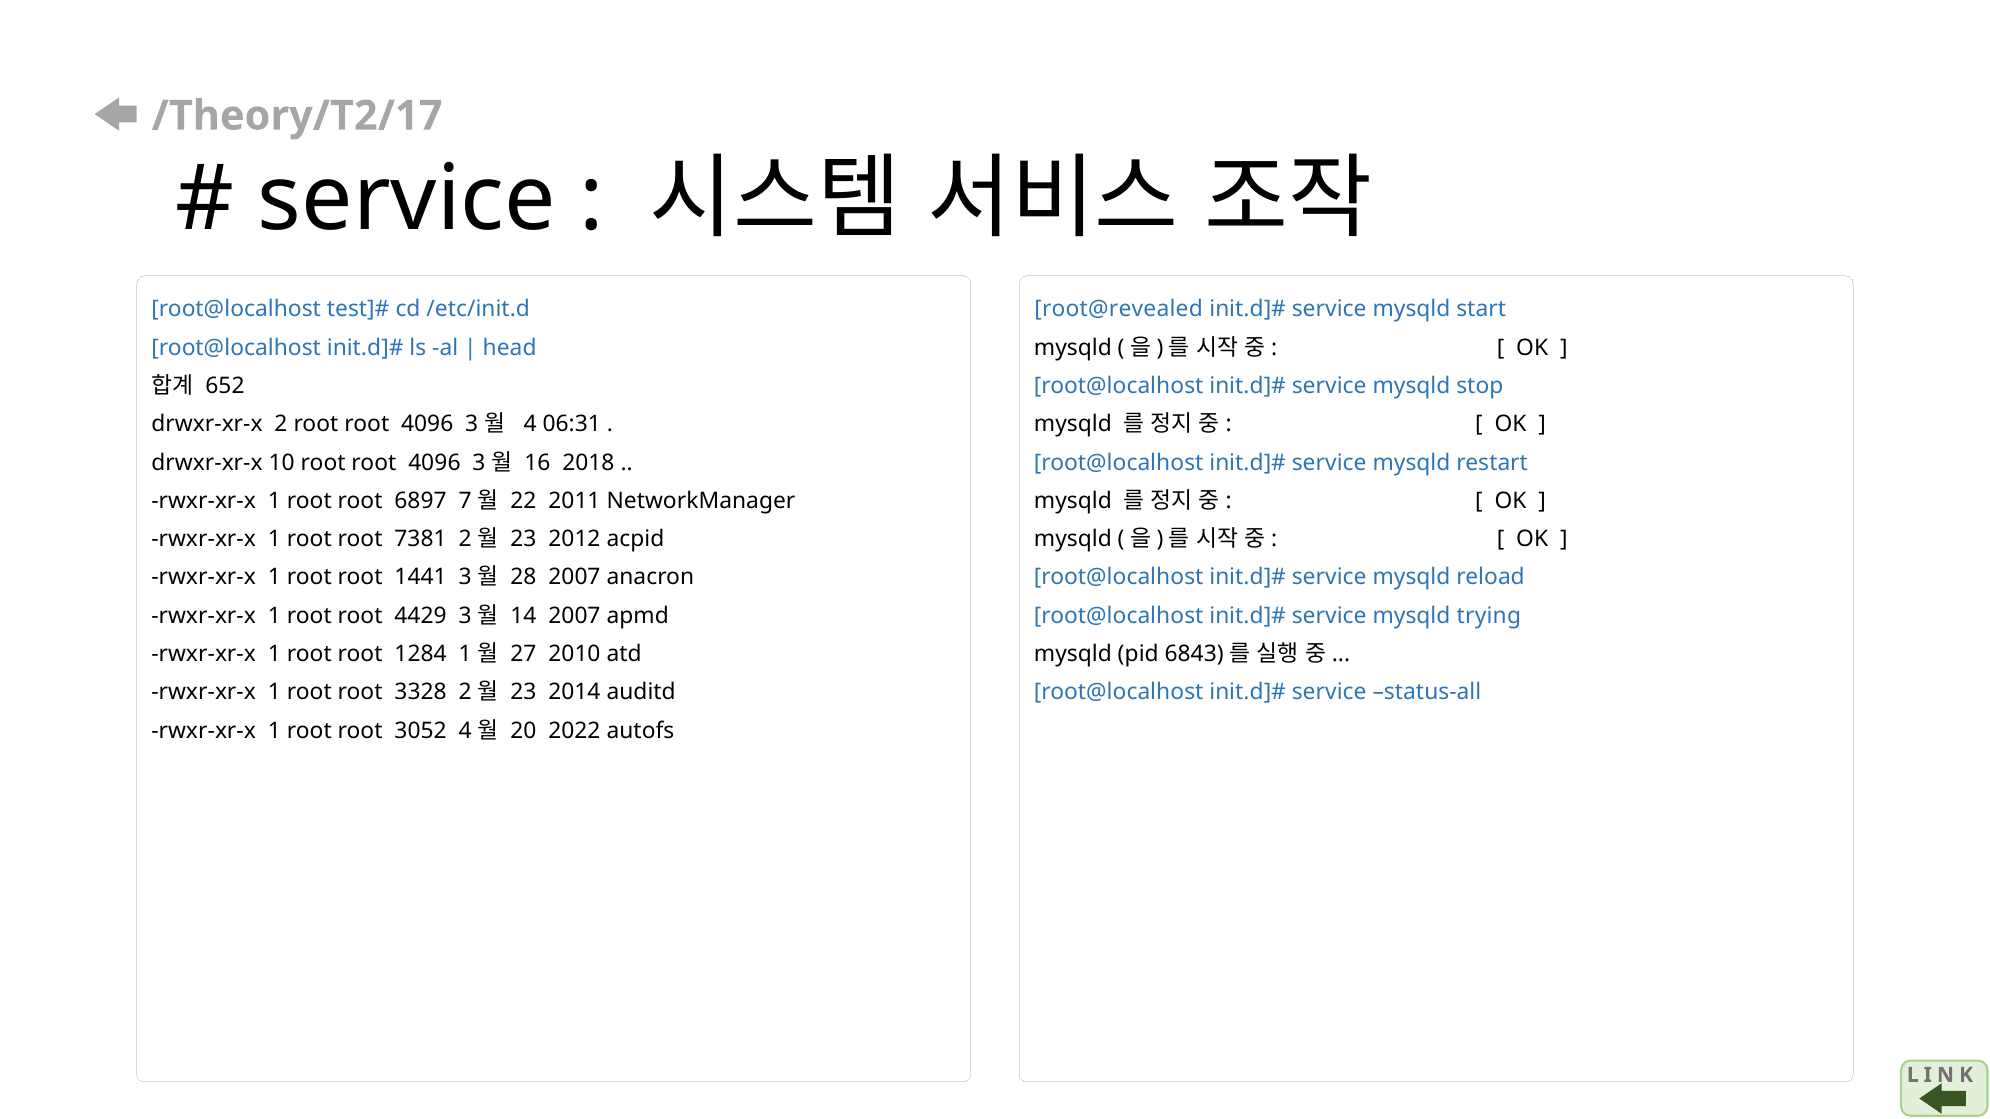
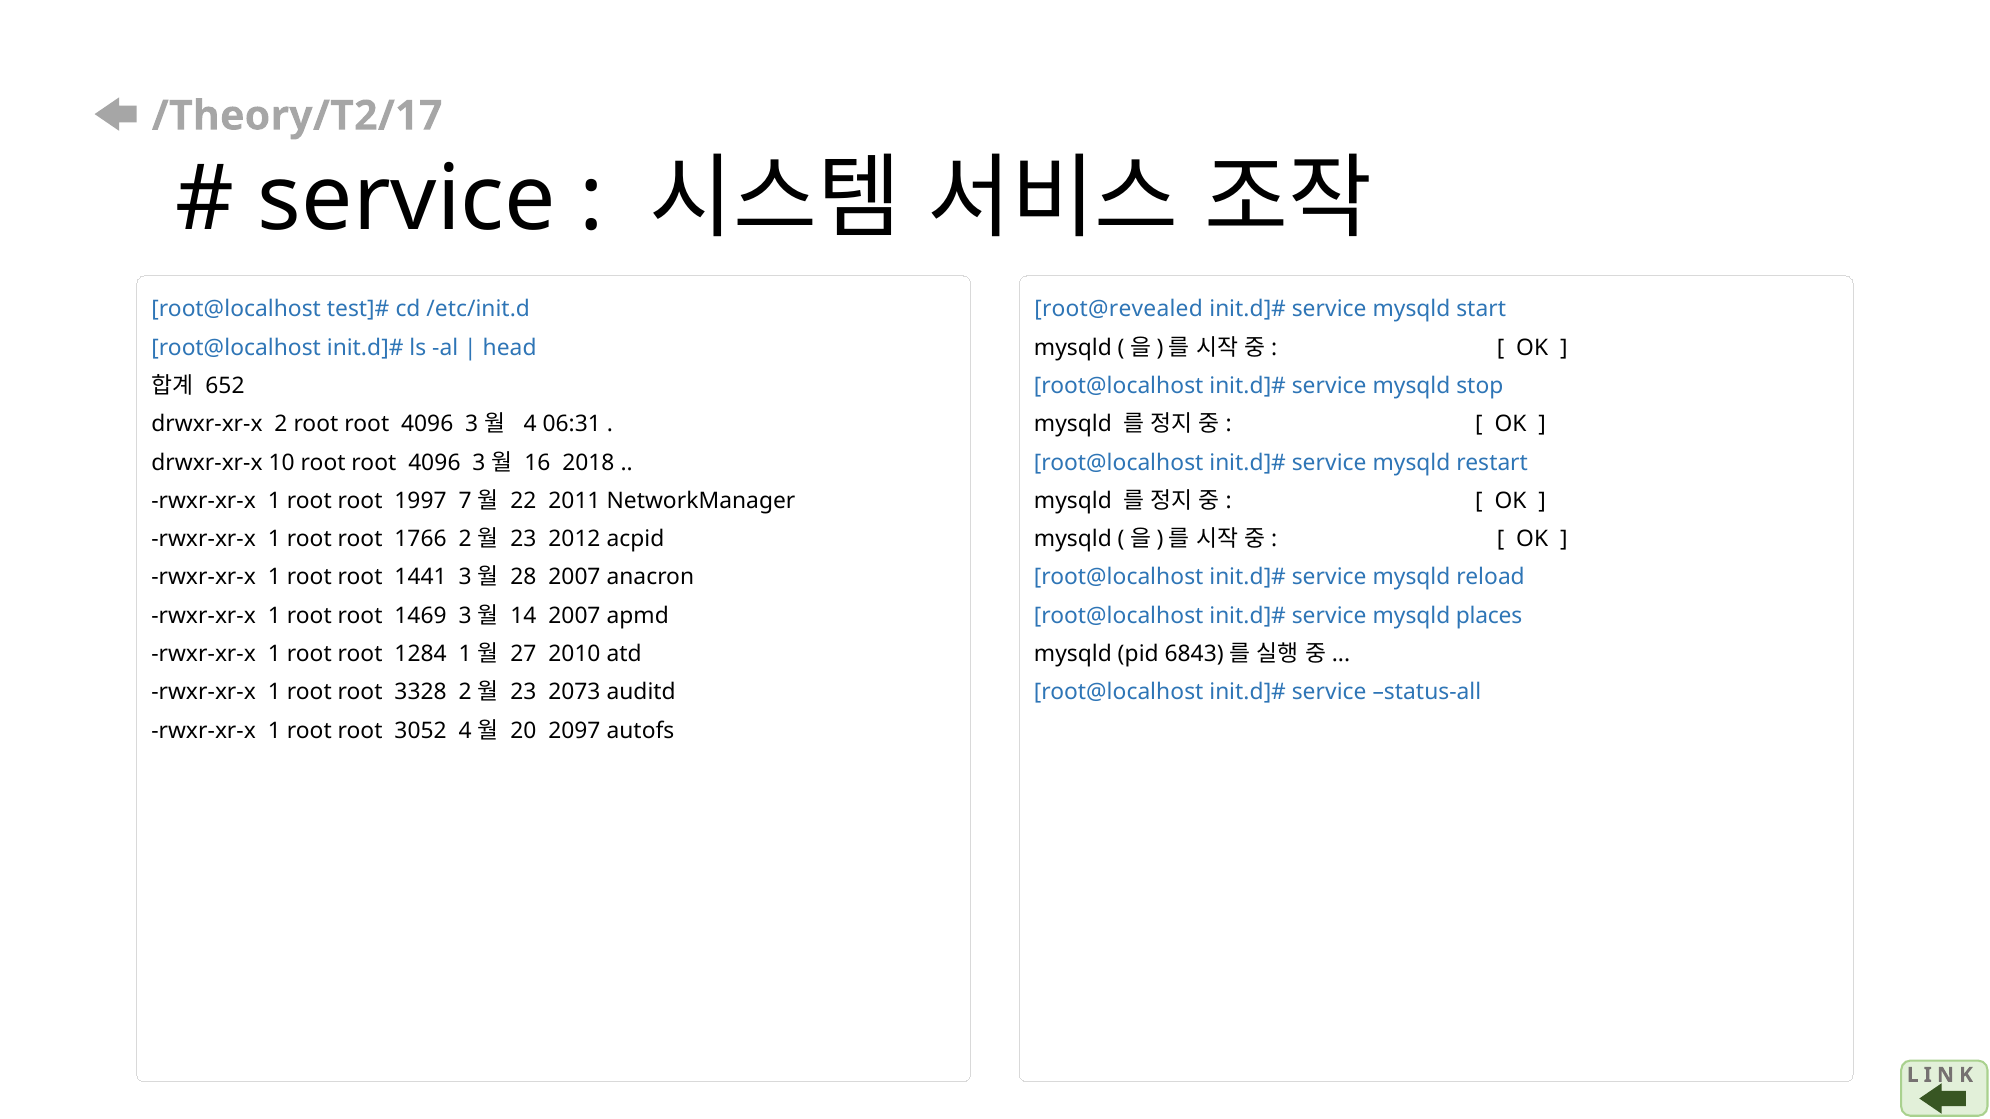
6897: 6897 -> 1997
7381: 7381 -> 1766
4429: 4429 -> 1469
trying: trying -> places
2014: 2014 -> 2073
2022: 2022 -> 2097
